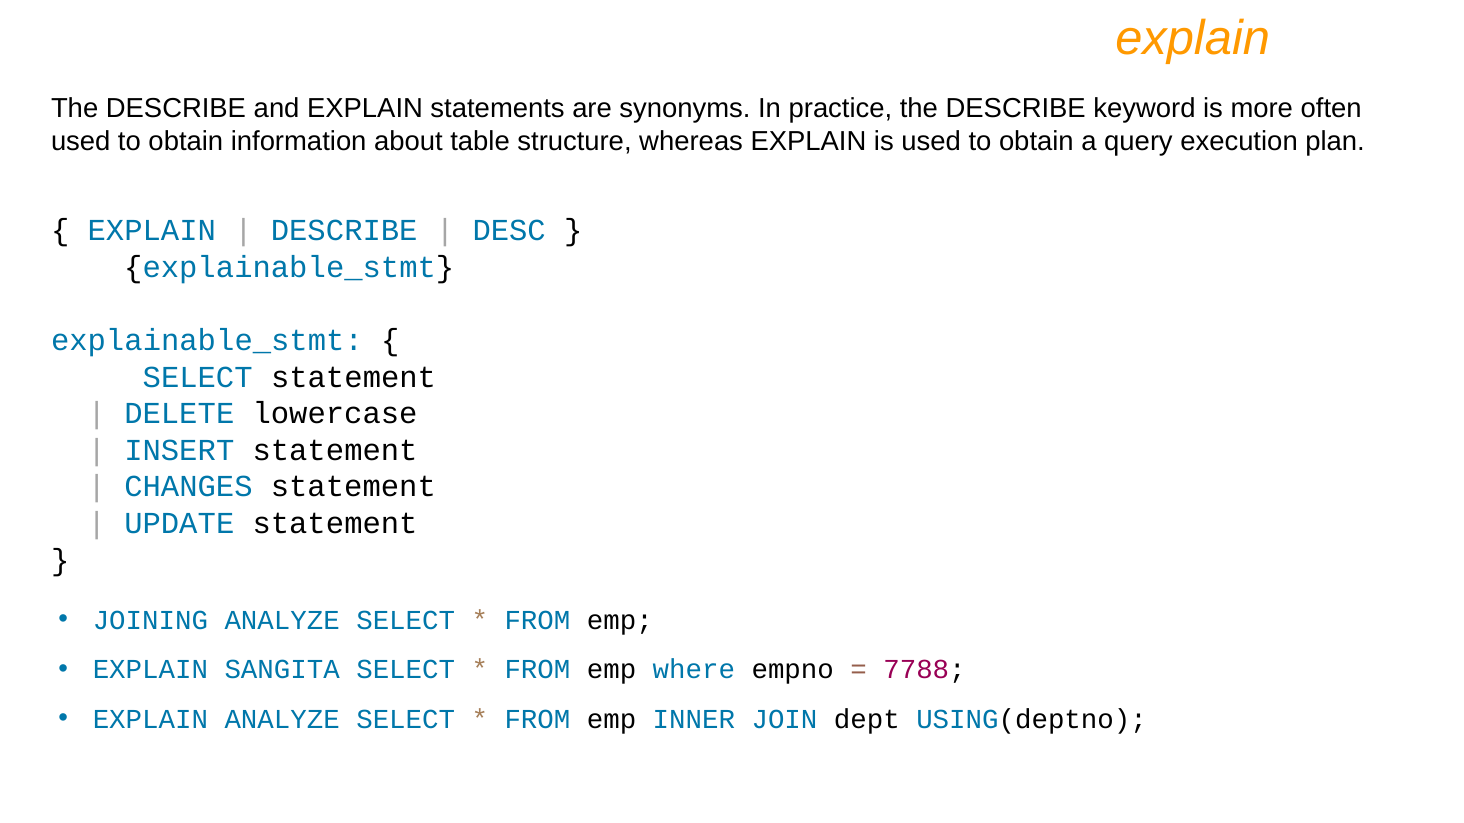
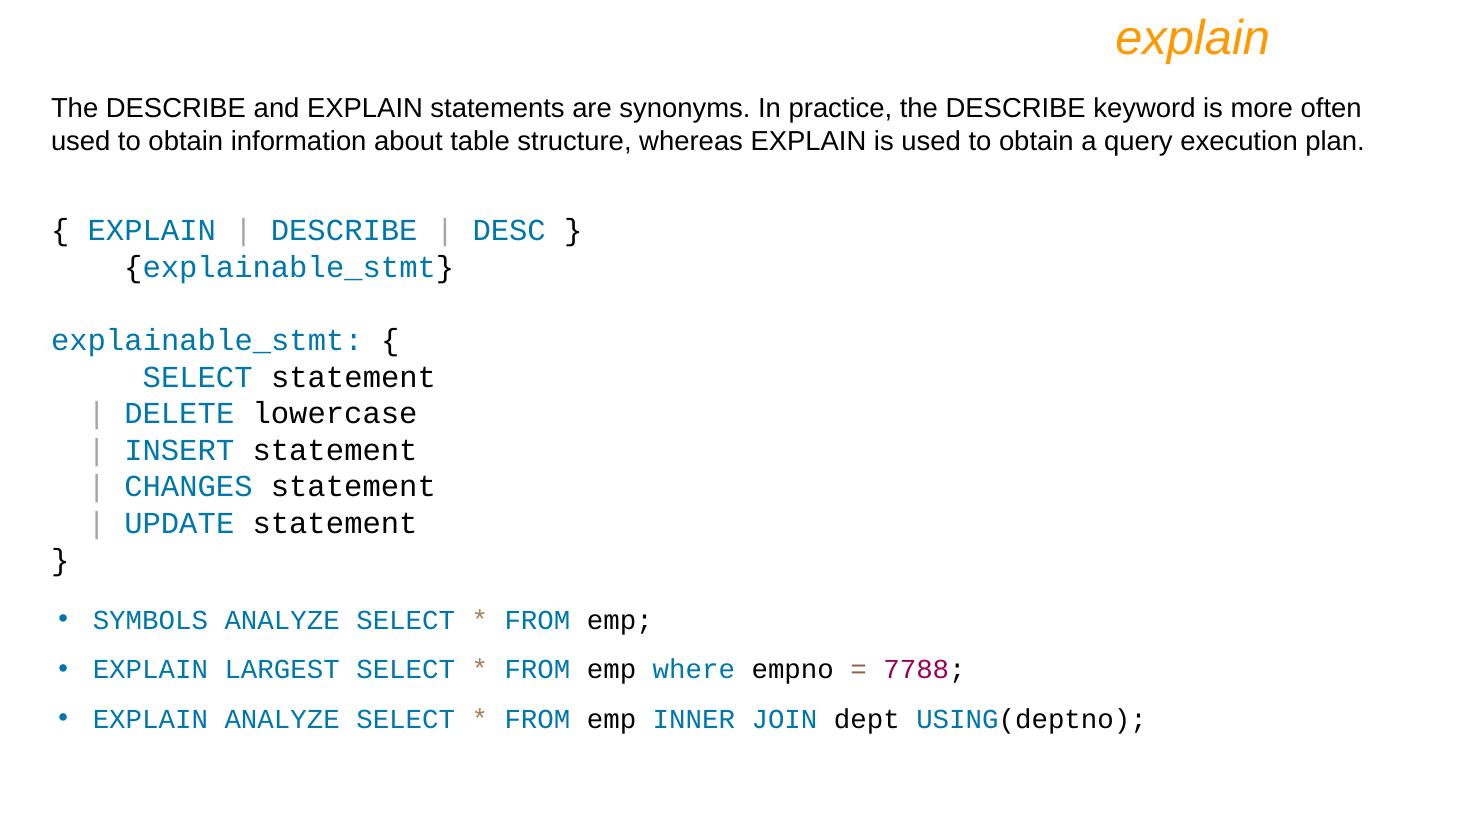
JOINING: JOINING -> SYMBOLS
SANGITA: SANGITA -> LARGEST
